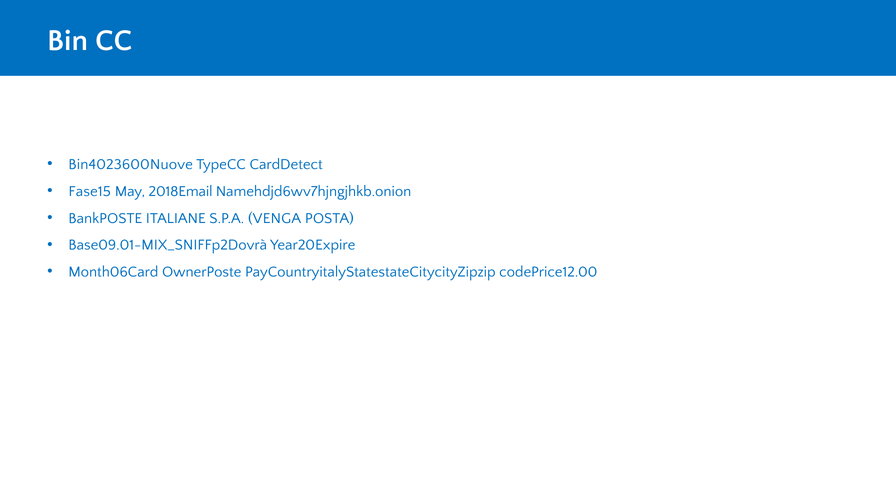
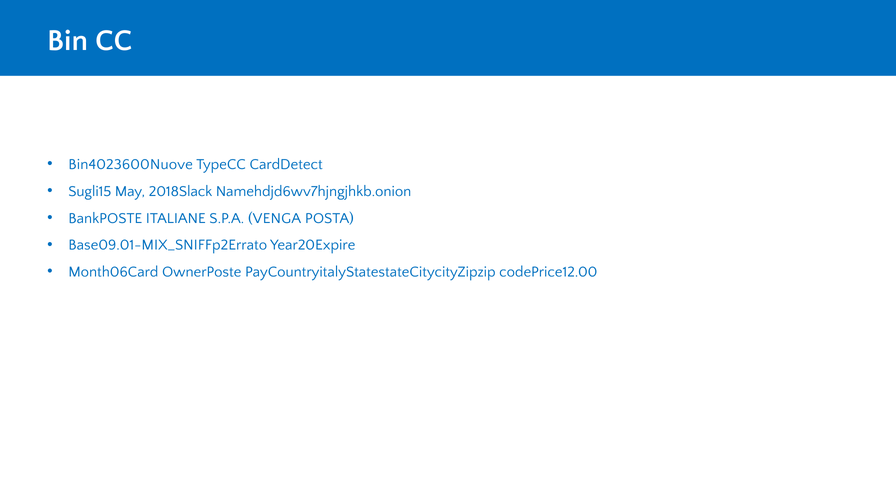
Fase15: Fase15 -> Sugli15
2018Email: 2018Email -> 2018Slack
Base09.01-MIX_SNIFFp2Dovrà: Base09.01-MIX_SNIFFp2Dovrà -> Base09.01-MIX_SNIFFp2Errato
